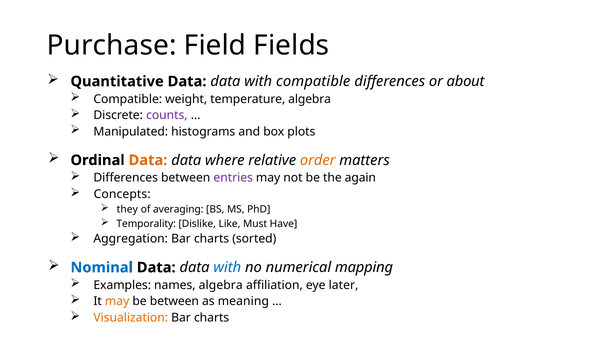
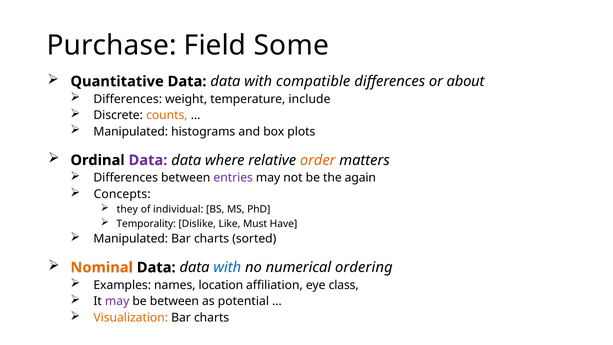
Fields: Fields -> Some
Compatible at (128, 99): Compatible -> Differences
temperature algebra: algebra -> include
counts colour: purple -> orange
Data at (148, 160) colour: orange -> purple
averaging: averaging -> individual
Aggregation at (131, 239): Aggregation -> Manipulated
Nominal colour: blue -> orange
mapping: mapping -> ordering
names algebra: algebra -> location
later: later -> class
may at (117, 301) colour: orange -> purple
meaning: meaning -> potential
